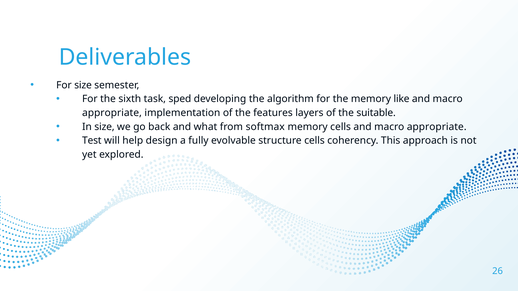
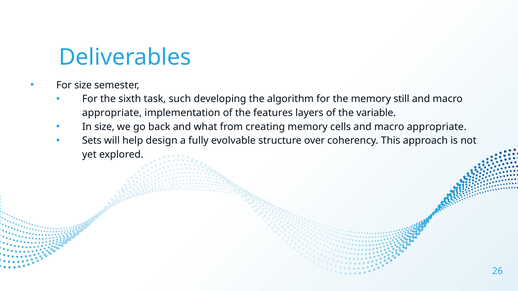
sped: sped -> such
like: like -> still
suitable: suitable -> variable
softmax: softmax -> creating
Test: Test -> Sets
structure cells: cells -> over
